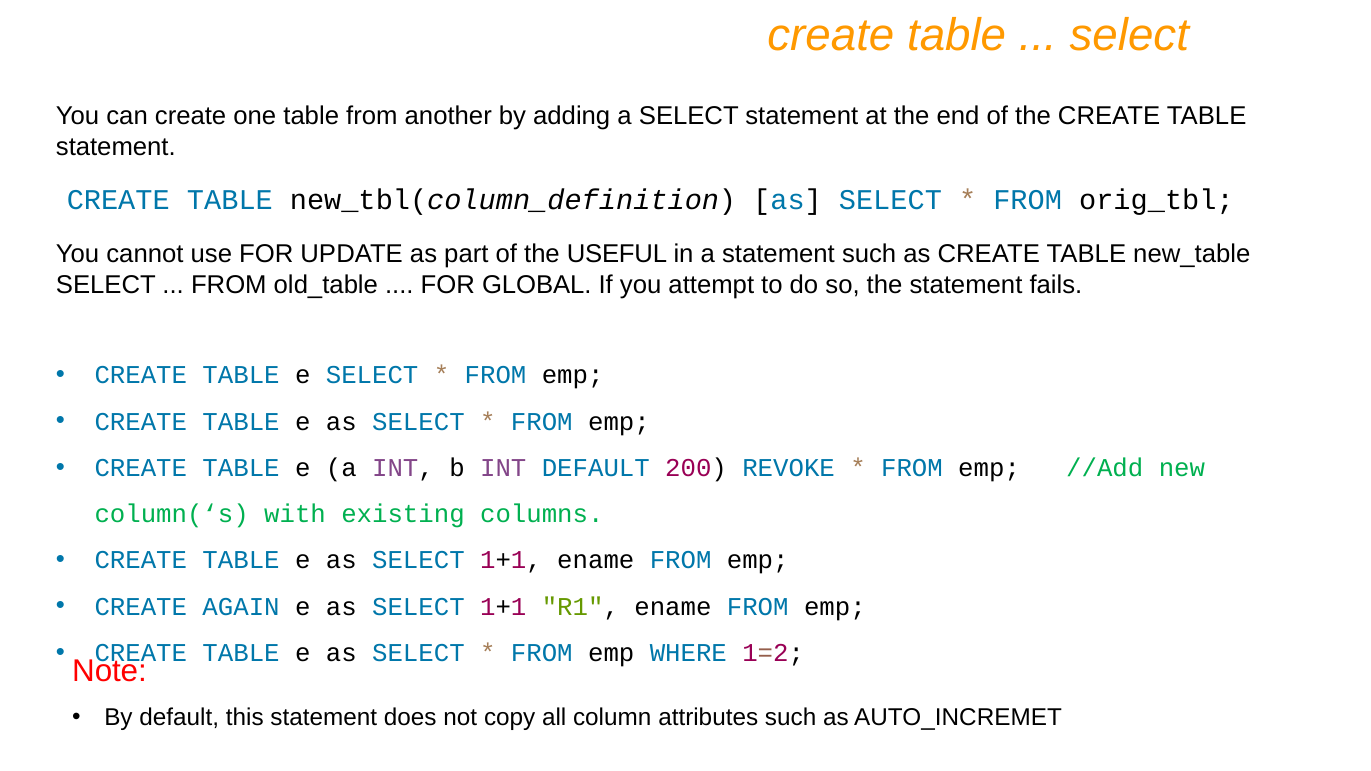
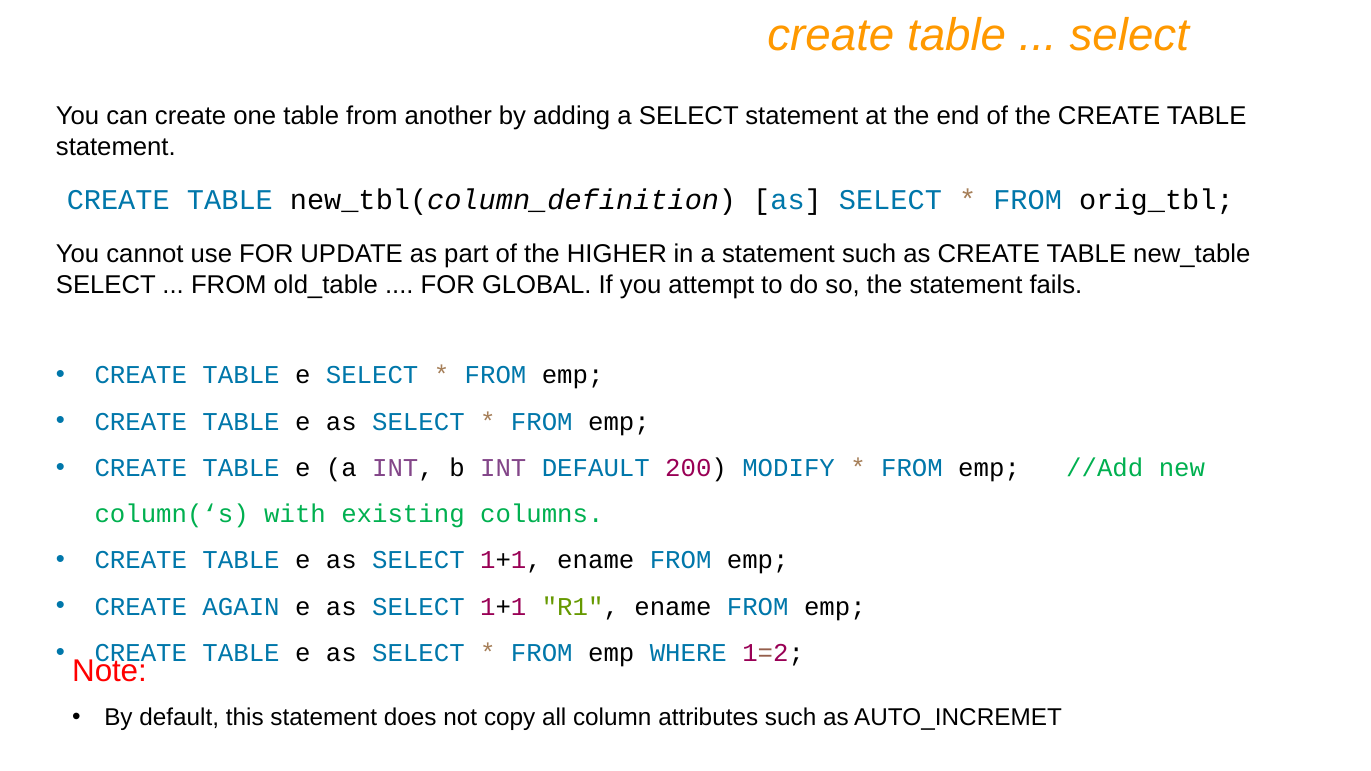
USEFUL: USEFUL -> HIGHER
REVOKE: REVOKE -> MODIFY
